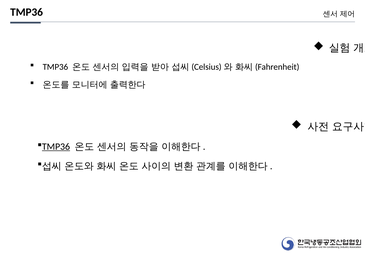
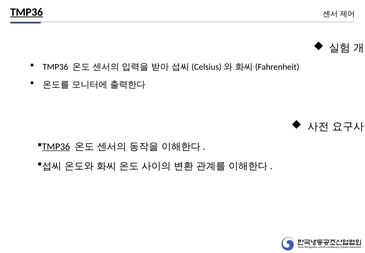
TMP36 at (27, 12) underline: none -> present
